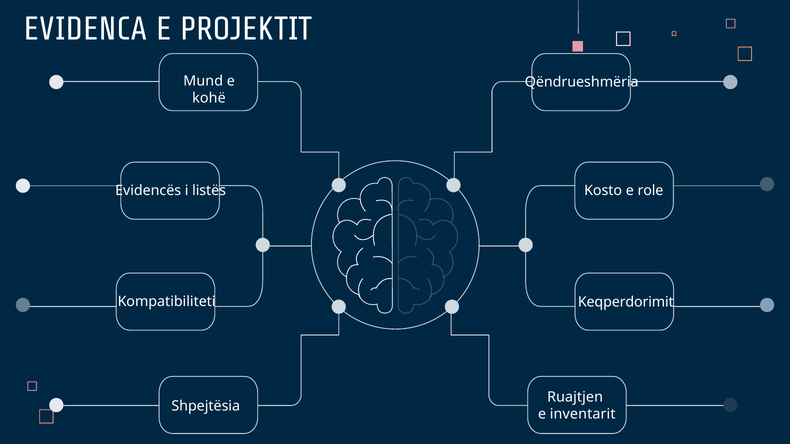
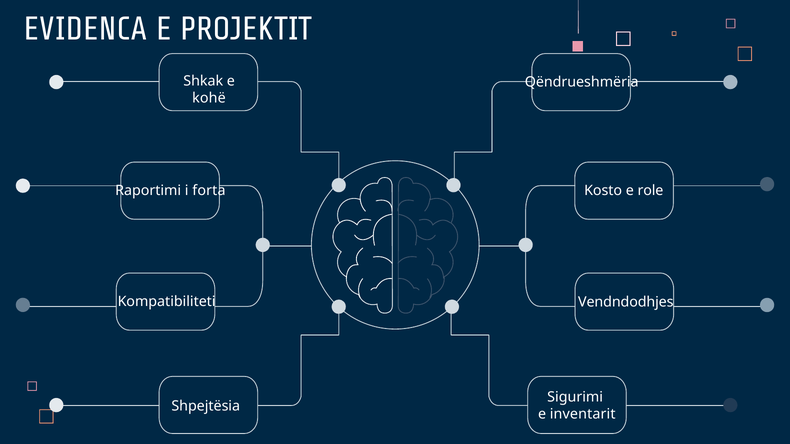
Mund: Mund -> Shkak
Evidencës: Evidencës -> Raportimi
listës: listës -> forta
Keqperdorimit: Keqperdorimit -> Vendndodhjes
Ruajtjen: Ruajtjen -> Sigurimi
